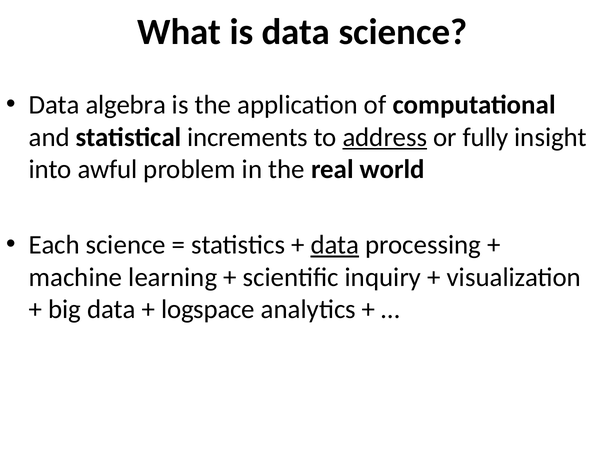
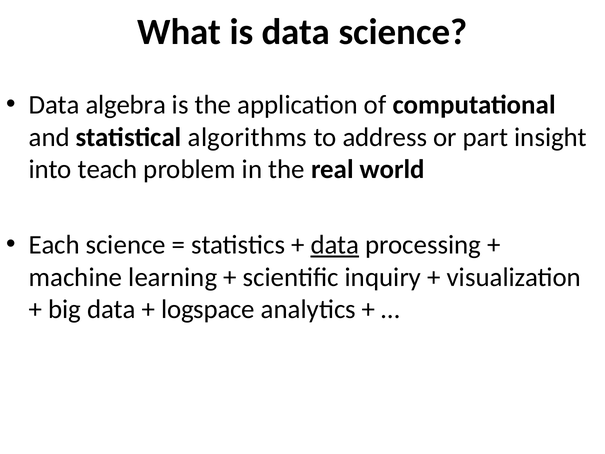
increments: increments -> algorithms
address underline: present -> none
fully: fully -> part
awful: awful -> teach
